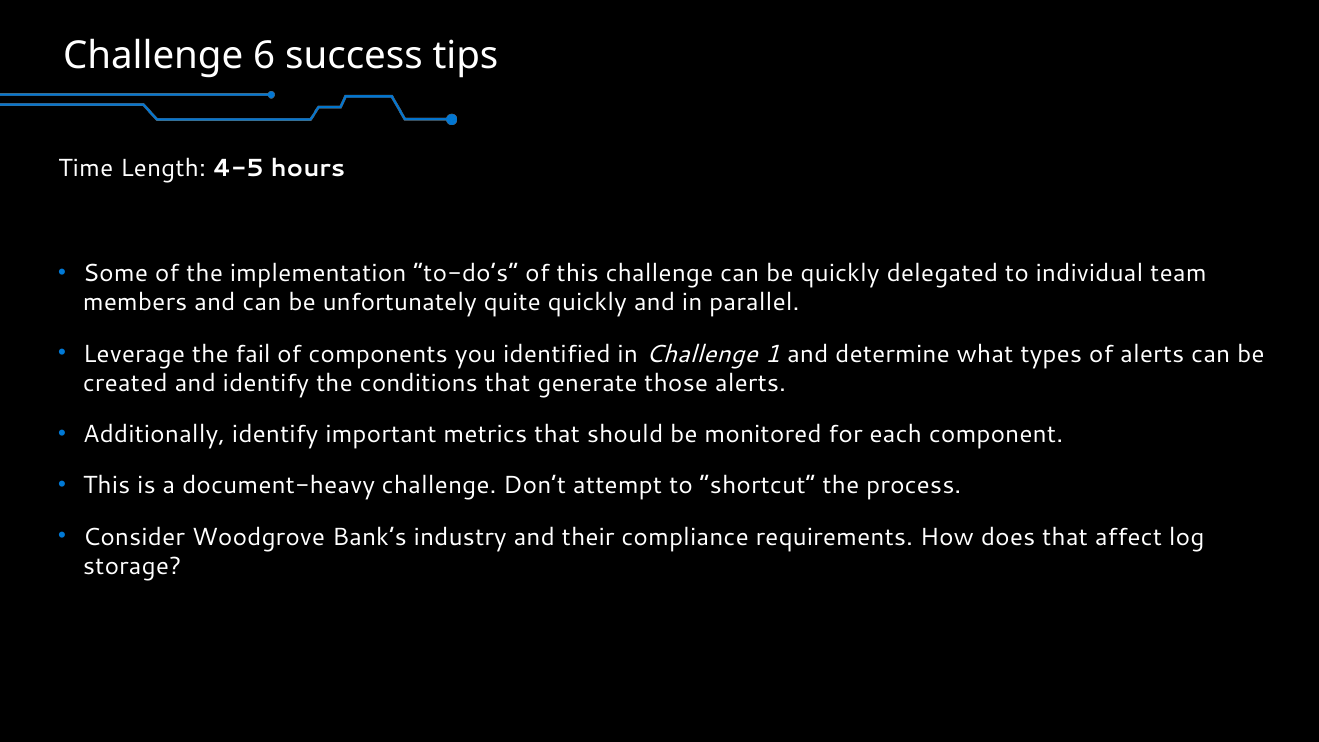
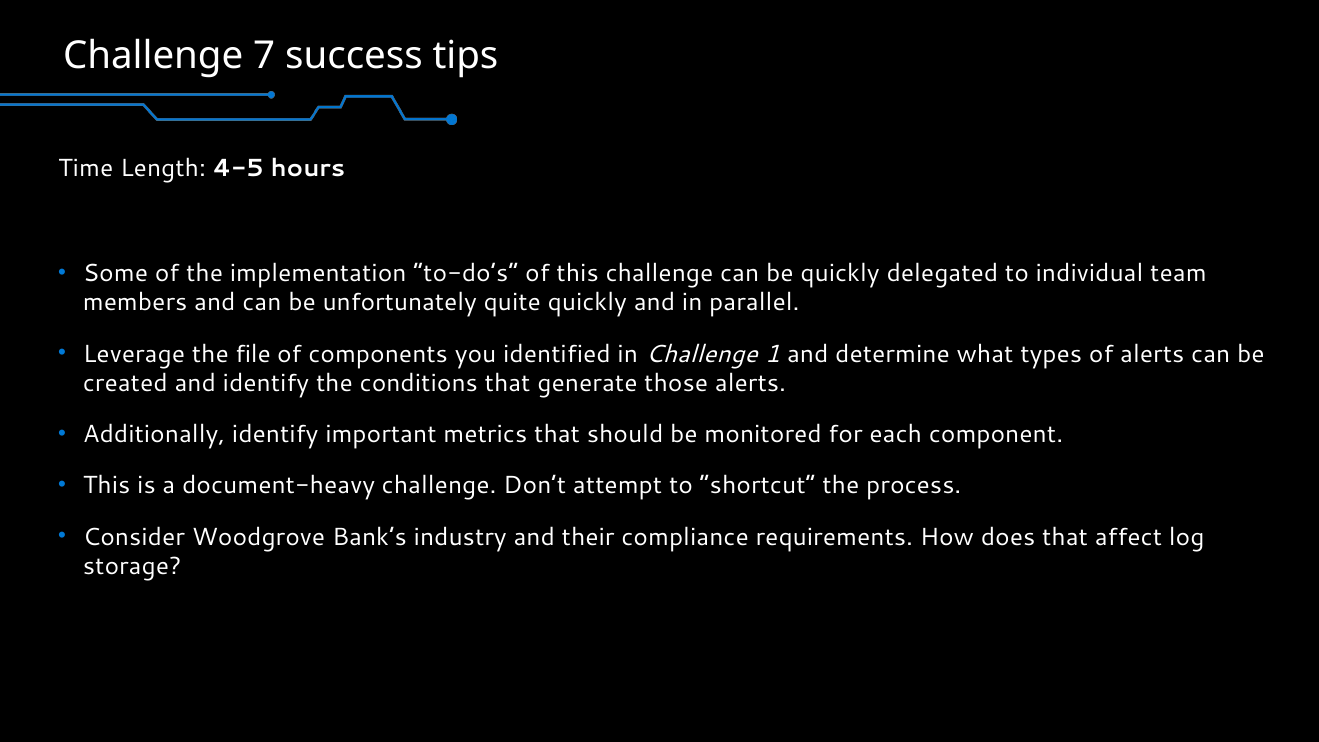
6: 6 -> 7
fail: fail -> file
